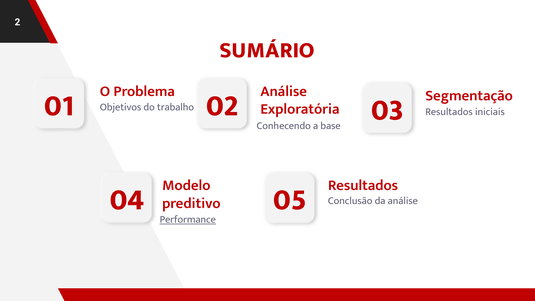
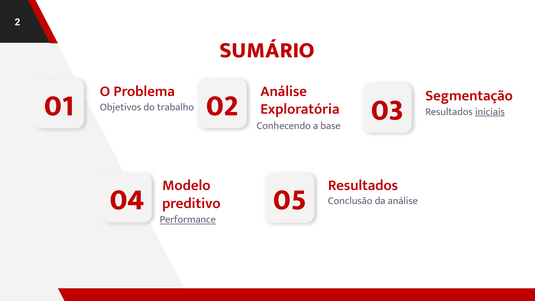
iniciais underline: none -> present
